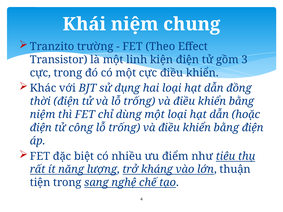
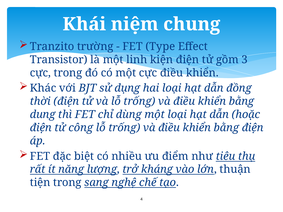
Theo: Theo -> Type
niệm at (43, 115): niệm -> dung
